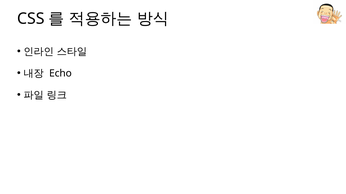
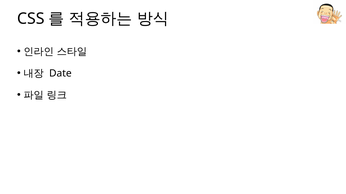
Echo: Echo -> Date
